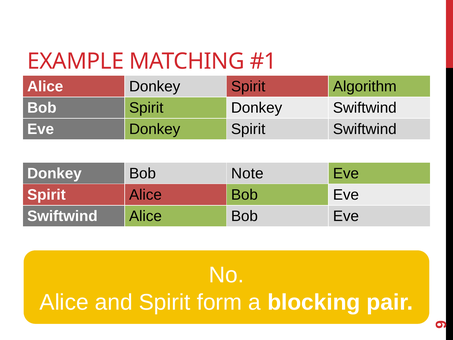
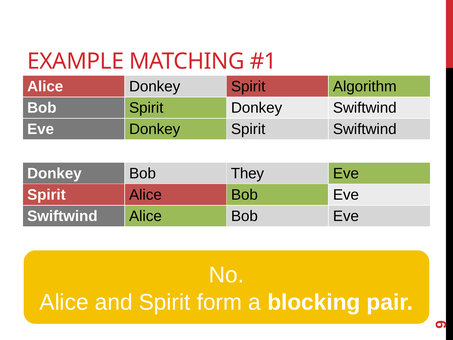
Note: Note -> They
